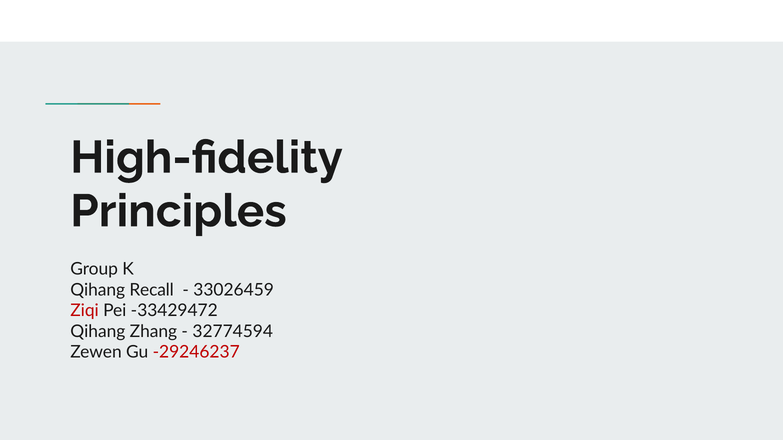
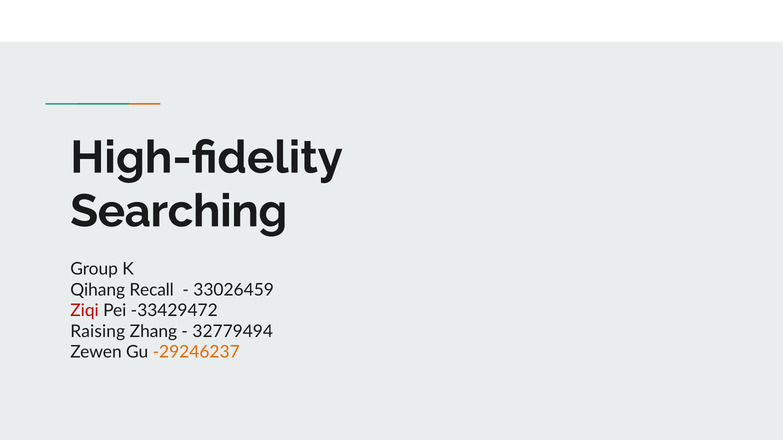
Principles: Principles -> Searching
Qihang at (98, 332): Qihang -> Raising
32774594: 32774594 -> 32779494
-29246237 colour: red -> orange
